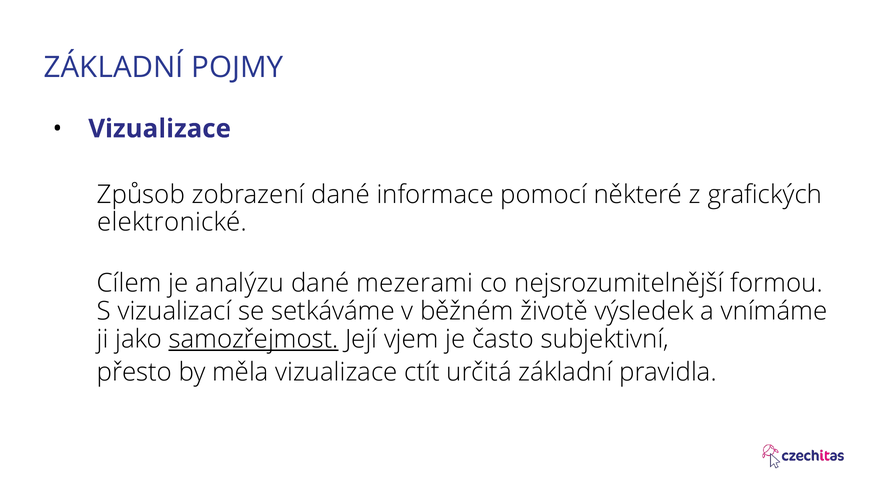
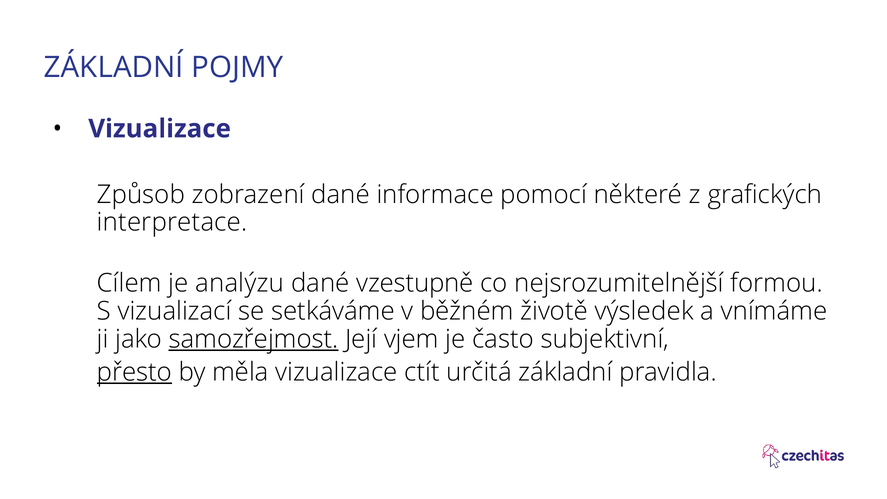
elektronické: elektronické -> interpretace
mezerami: mezerami -> vzestupně
přesto underline: none -> present
